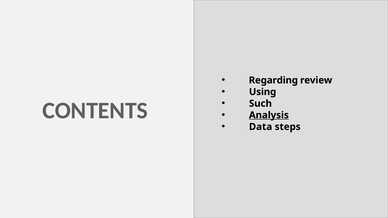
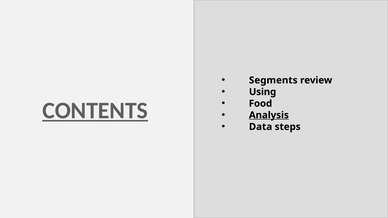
Regarding: Regarding -> Segments
Such: Such -> Food
CONTENTS underline: none -> present
